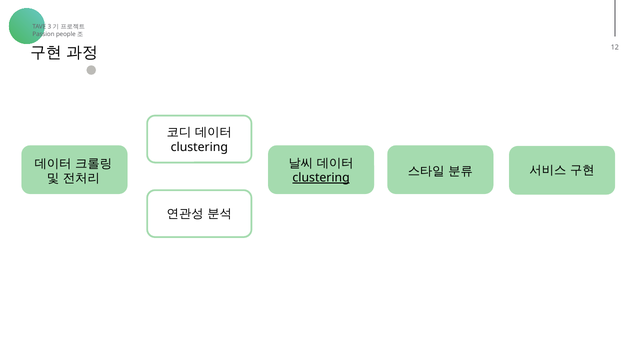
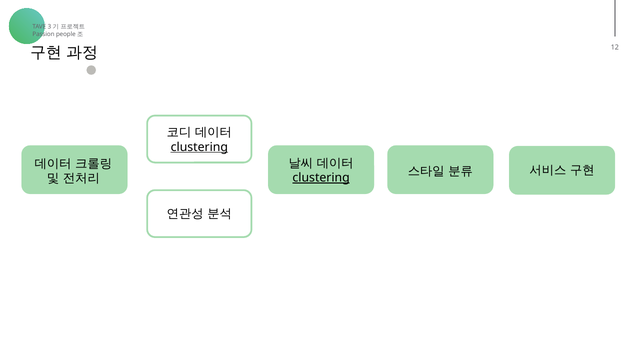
clustering at (199, 147) underline: none -> present
